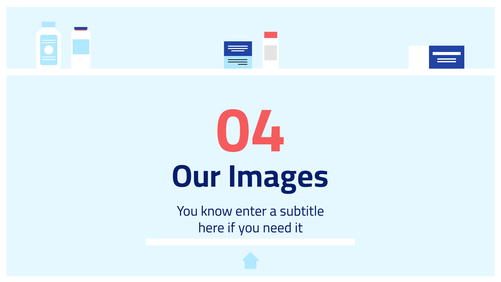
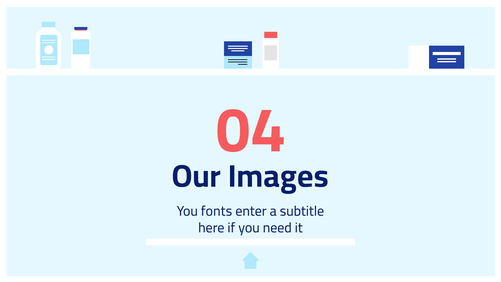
know: know -> fonts
